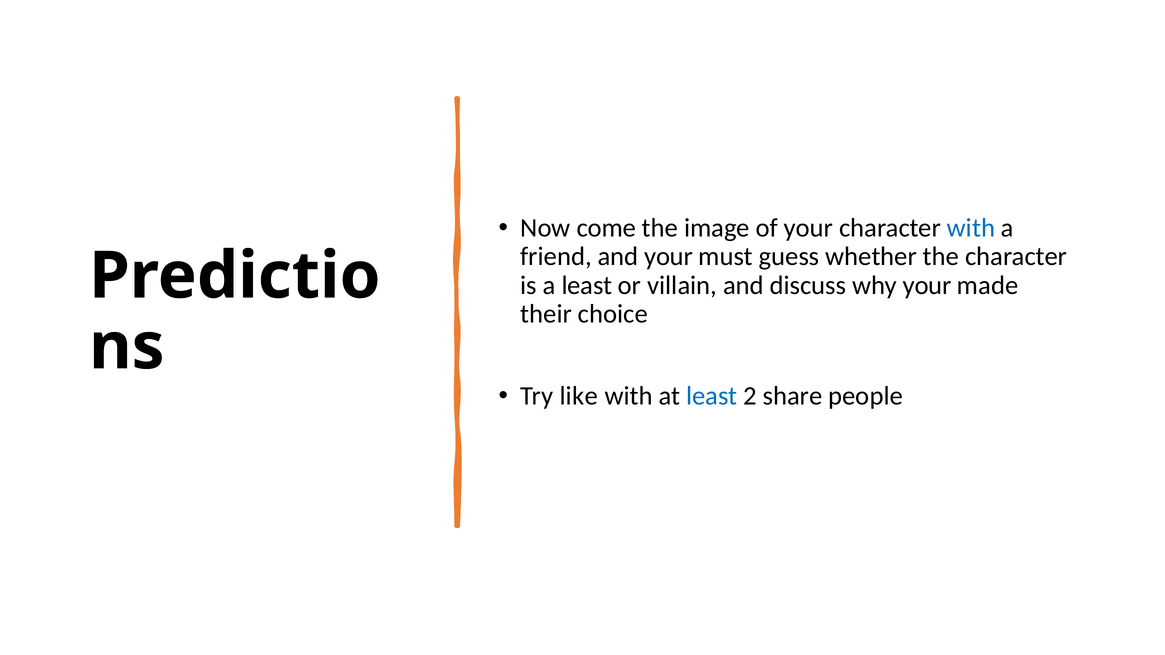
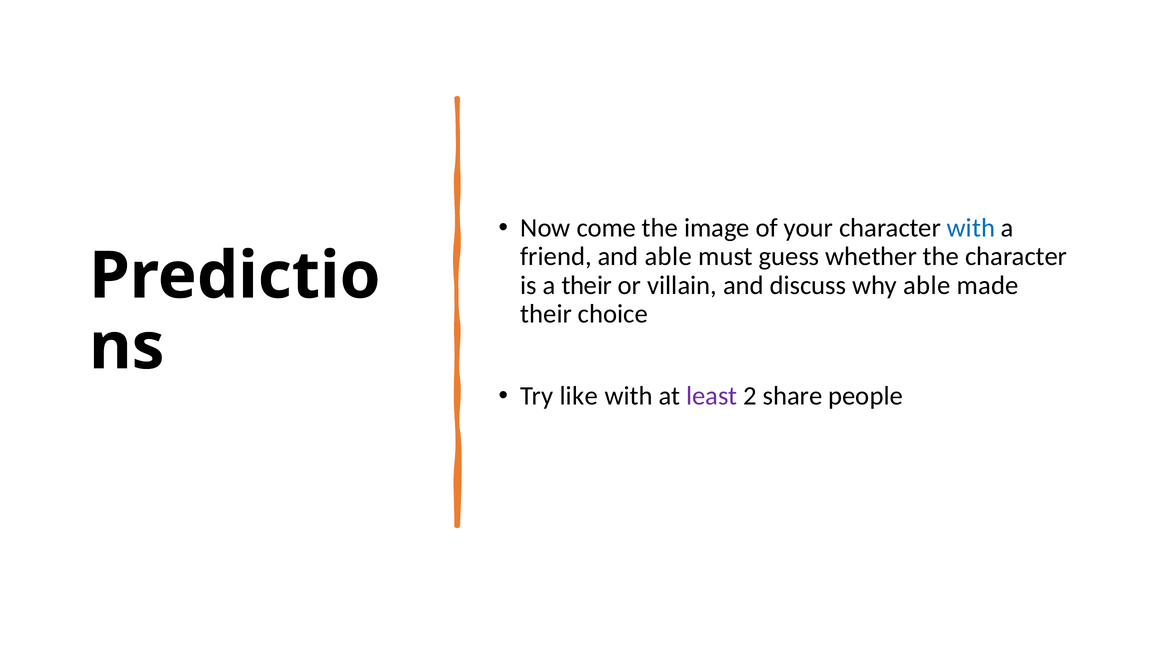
and your: your -> able
a least: least -> their
why your: your -> able
least at (712, 396) colour: blue -> purple
